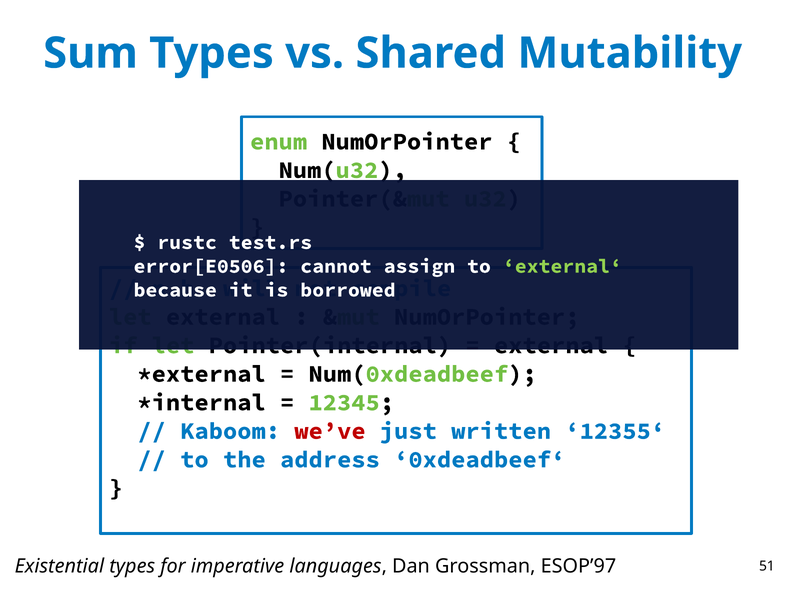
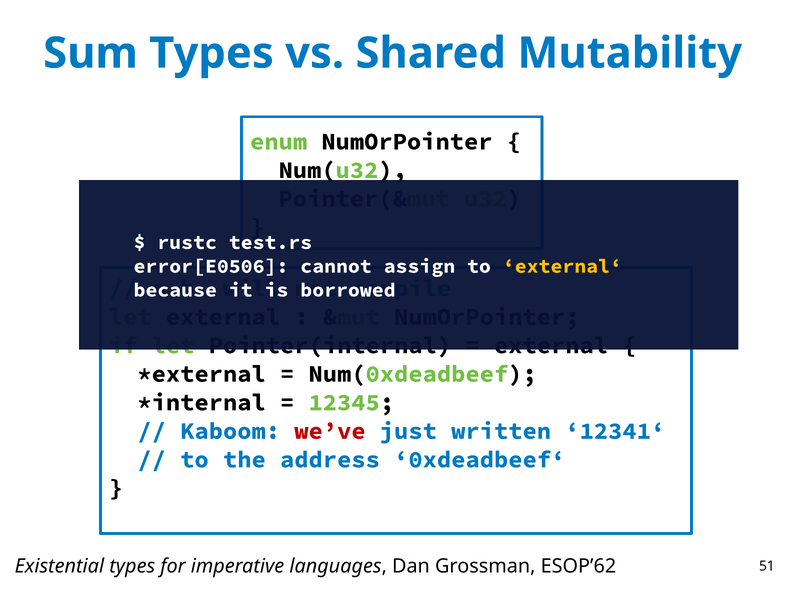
external‘ colour: light green -> yellow
12355‘: 12355‘ -> 12341‘
ESOP’97: ESOP’97 -> ESOP’62
